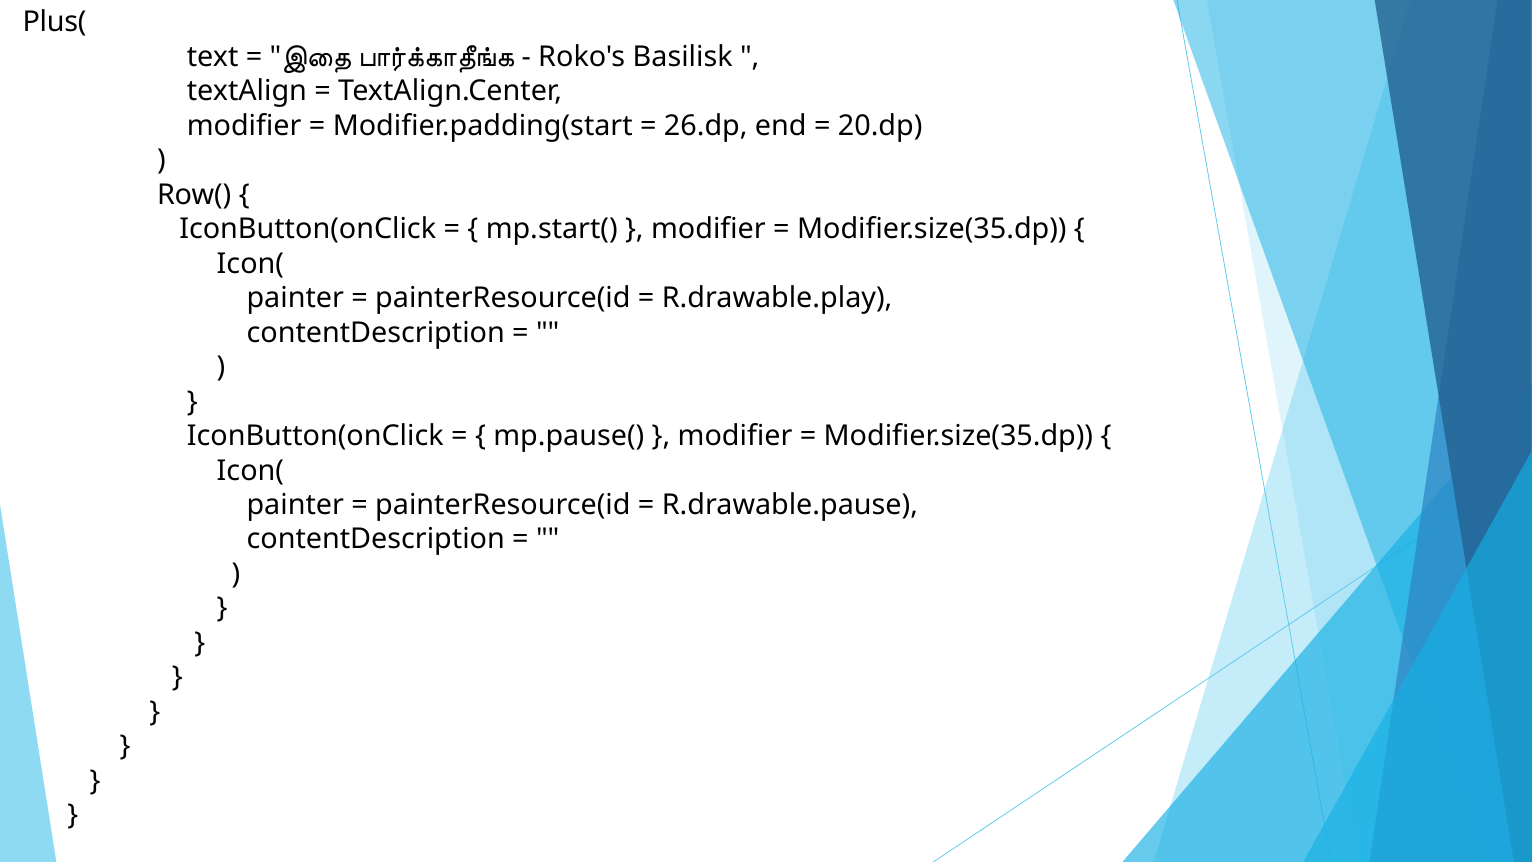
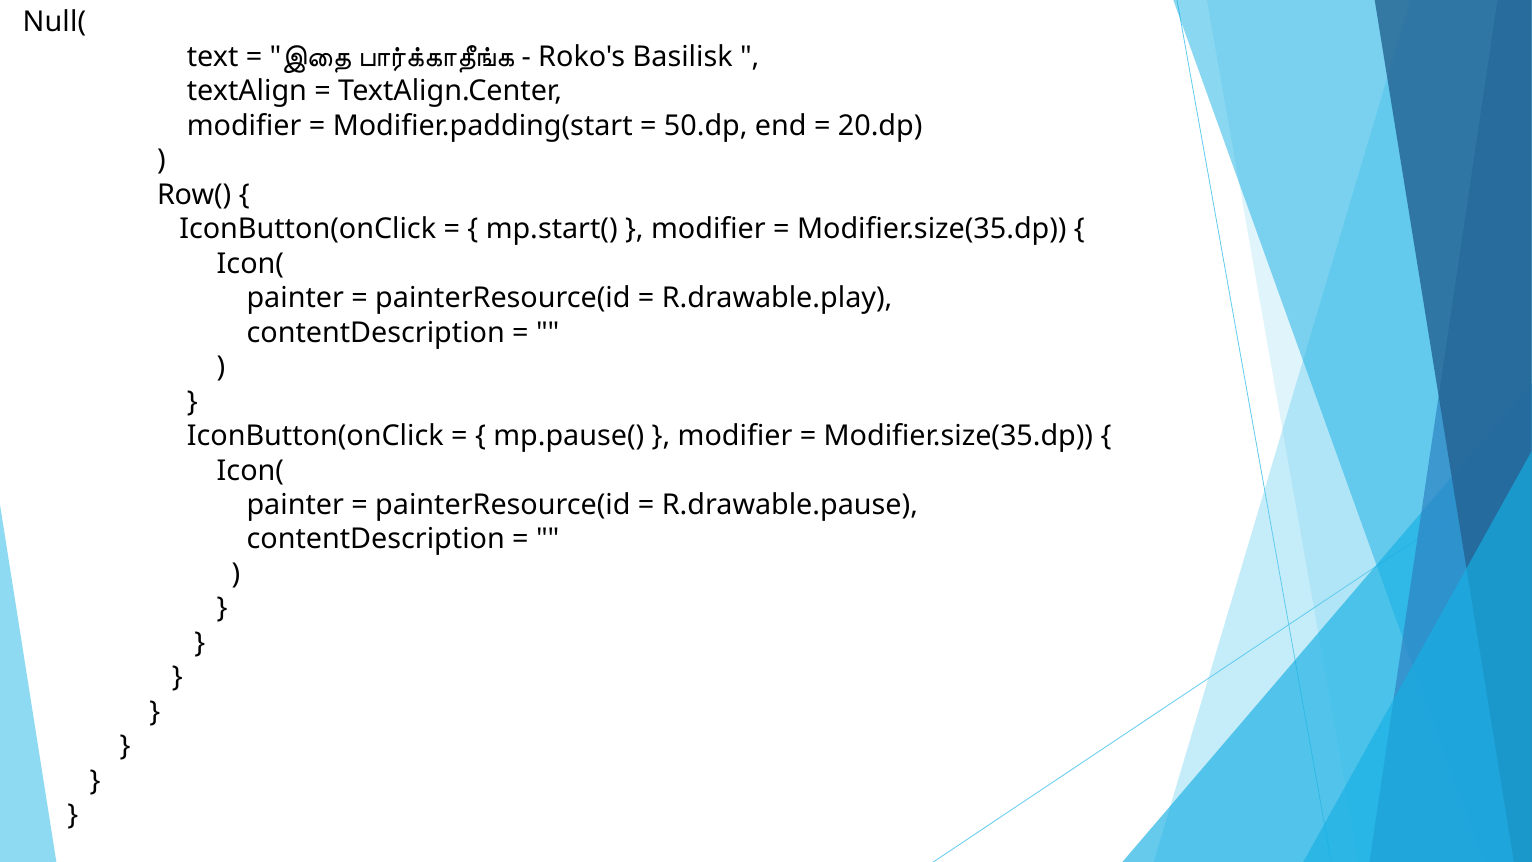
Plus(: Plus( -> Null(
26.dp: 26.dp -> 50.dp
